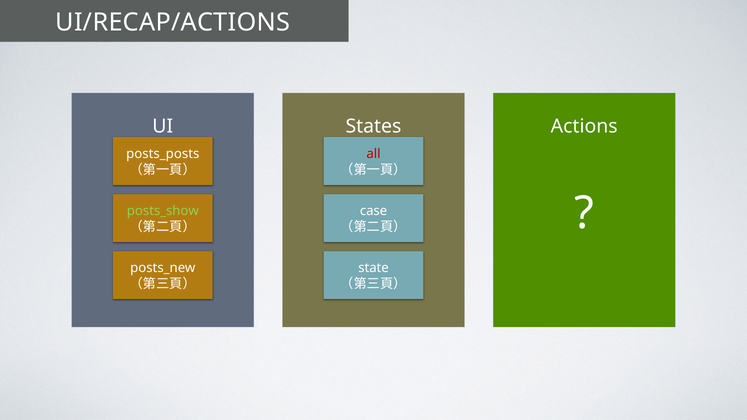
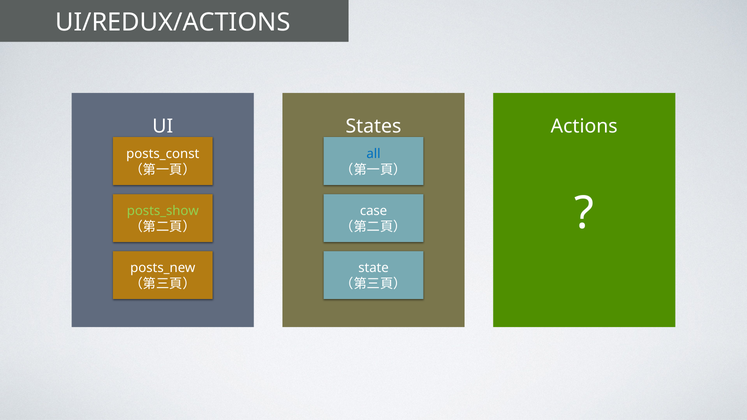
UI/RECAP/ACTIONS: UI/RECAP/ACTIONS -> UI/REDUX/ACTIONS
posts_posts: posts_posts -> posts_const
all colour: red -> blue
